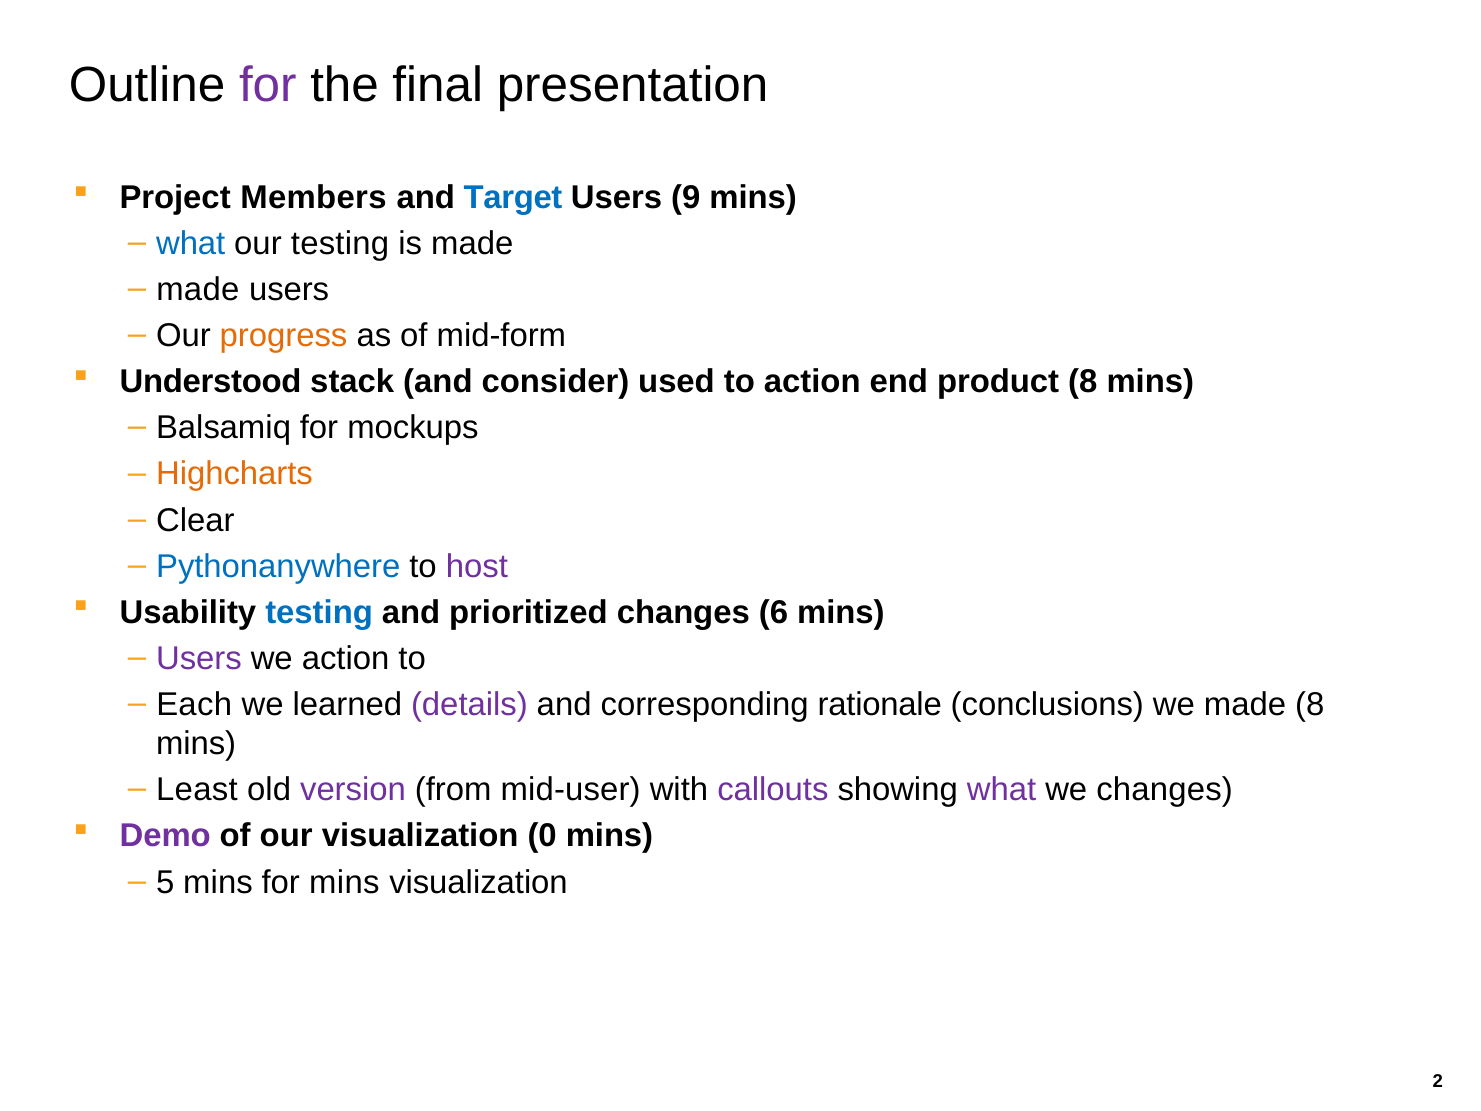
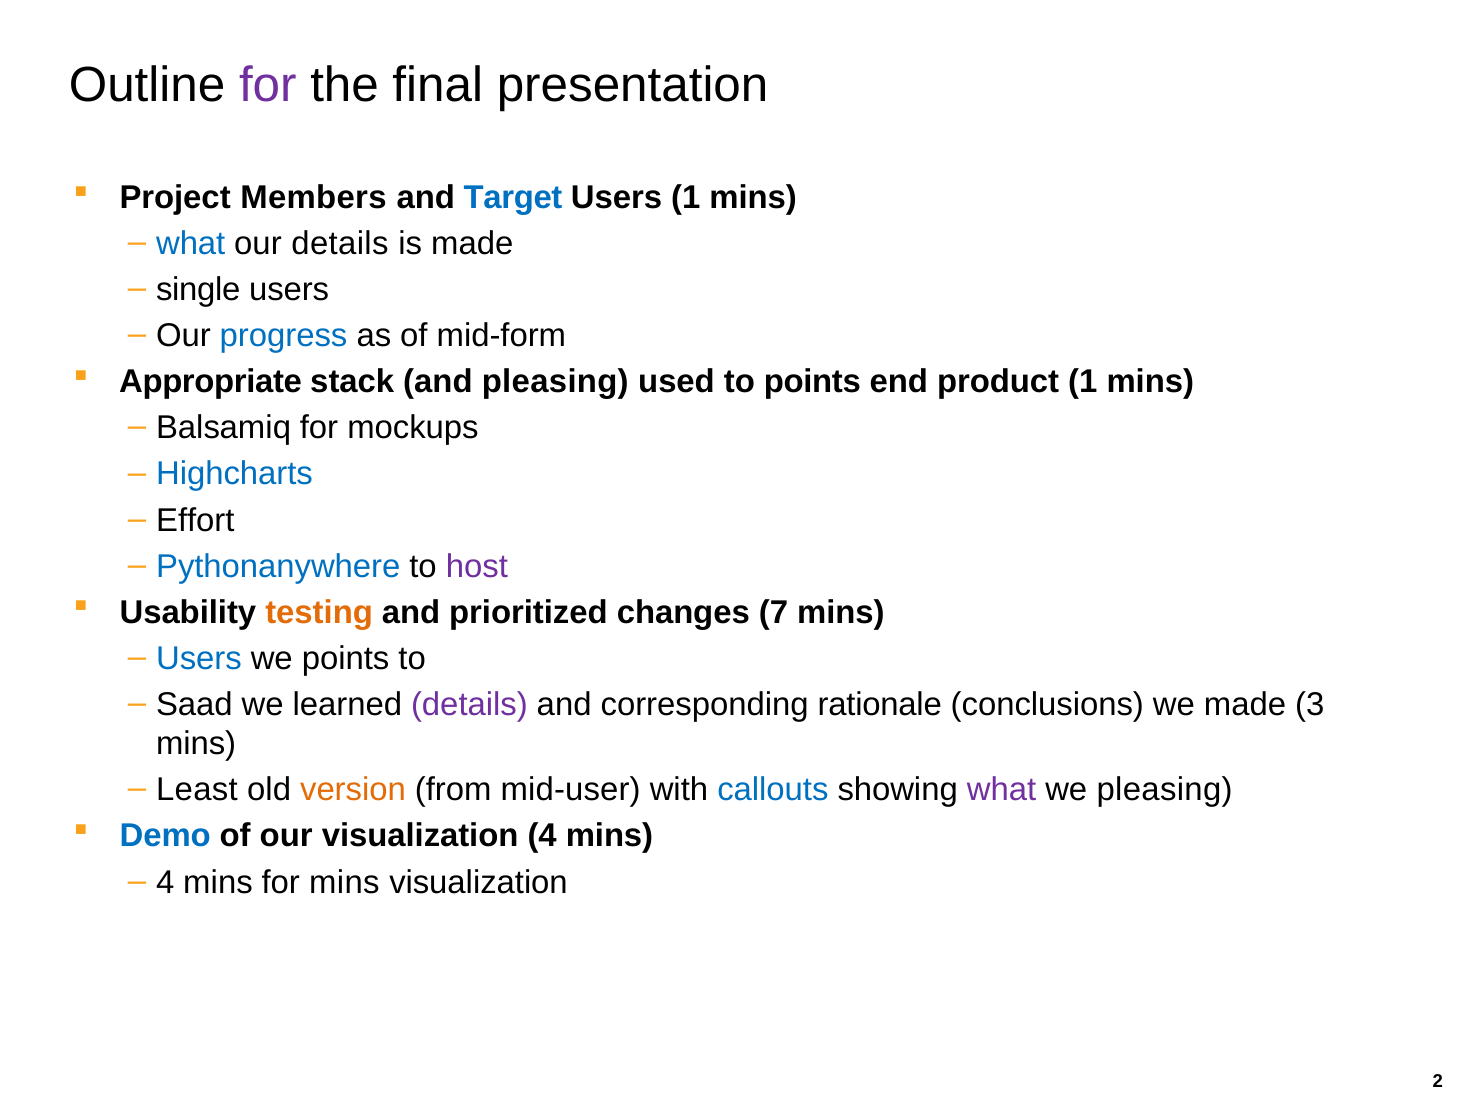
Users 9: 9 -> 1
our testing: testing -> details
made at (198, 290): made -> single
progress colour: orange -> blue
Understood: Understood -> Appropriate
and consider: consider -> pleasing
to action: action -> points
product 8: 8 -> 1
Highcharts colour: orange -> blue
Clear: Clear -> Effort
testing at (319, 612) colour: blue -> orange
6: 6 -> 7
Users at (199, 658) colour: purple -> blue
we action: action -> points
Each: Each -> Saad
made 8: 8 -> 3
version colour: purple -> orange
callouts colour: purple -> blue
we changes: changes -> pleasing
Demo colour: purple -> blue
visualization 0: 0 -> 4
5 at (165, 882): 5 -> 4
